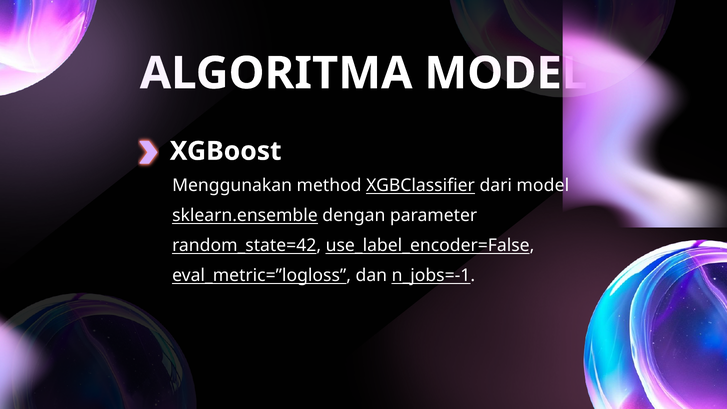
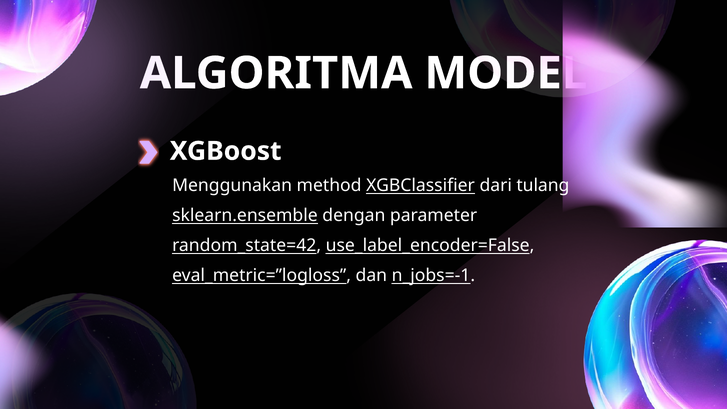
dari model: model -> tulang
